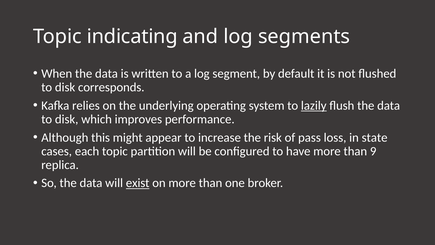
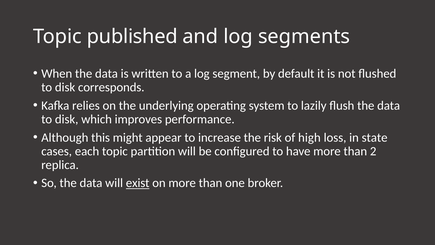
indicating: indicating -> published
lazily underline: present -> none
pass: pass -> high
9: 9 -> 2
